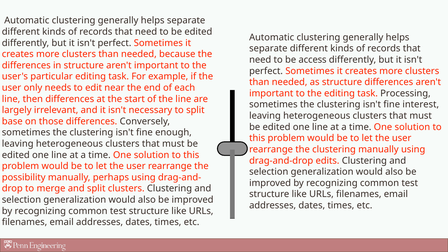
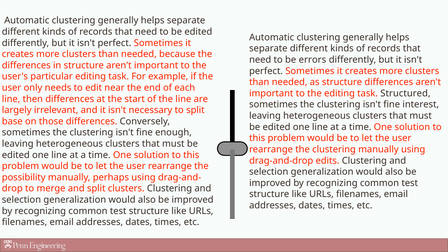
access: access -> errors
Processing: Processing -> Structured
